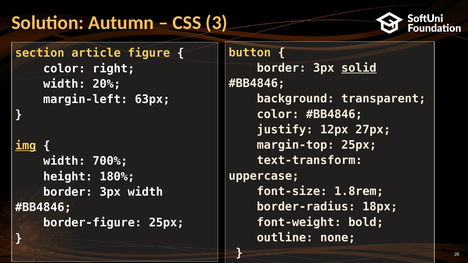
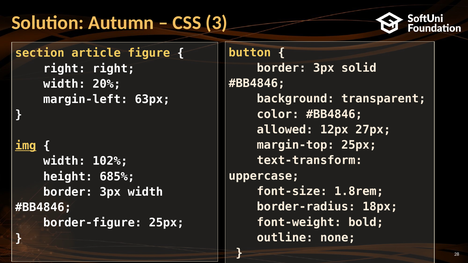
solid underline: present -> none
color at (64, 69): color -> right
justify: justify -> allowed
700%: 700% -> 102%
180%: 180% -> 685%
